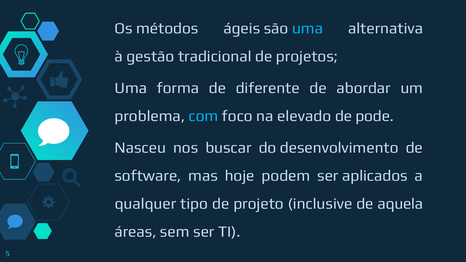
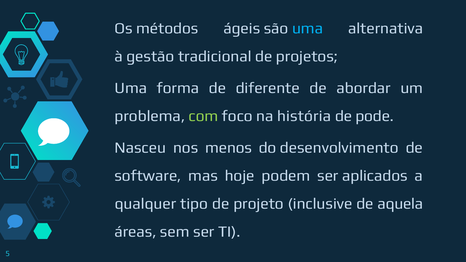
com colour: light blue -> light green
elevado: elevado -> história
buscar: buscar -> menos
